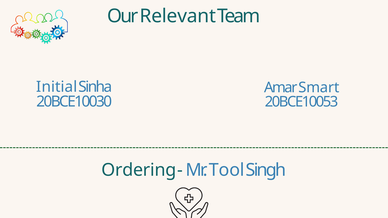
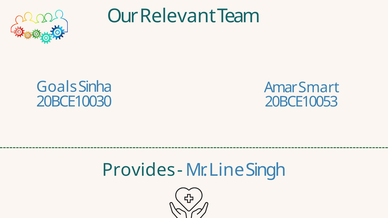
Initial: Initial -> Goals
Ordering: Ordering -> Provides
Tool: Tool -> Line
